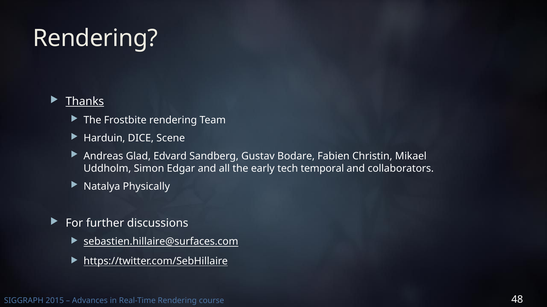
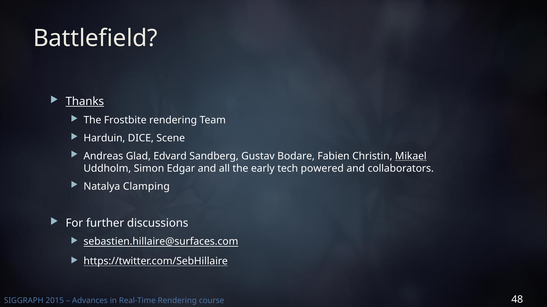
Rendering at (95, 38): Rendering -> Battlefield
Mikael underline: none -> present
temporal: temporal -> powered
Physically: Physically -> Clamping
